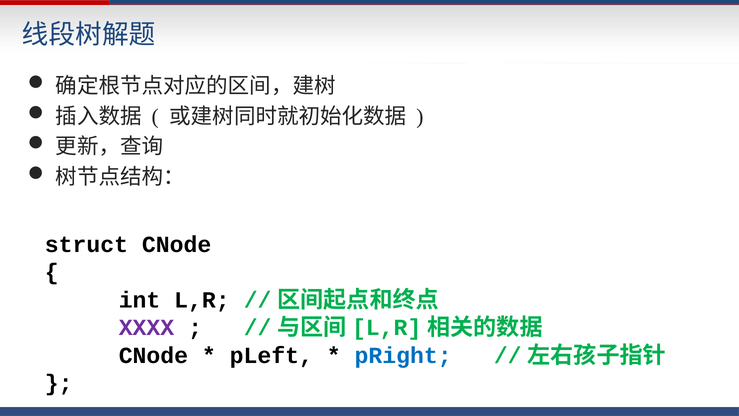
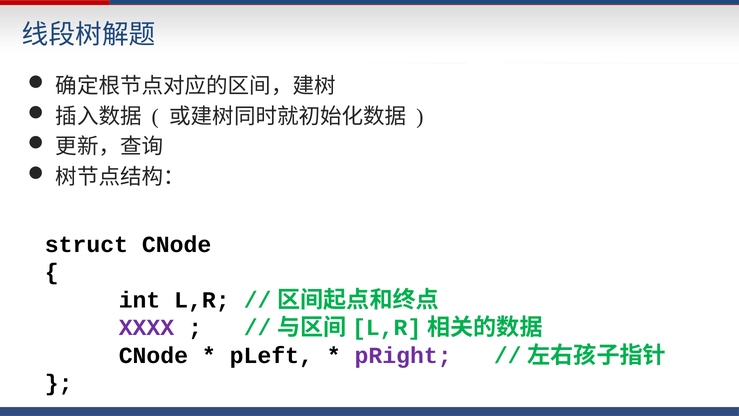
pRight colour: blue -> purple
